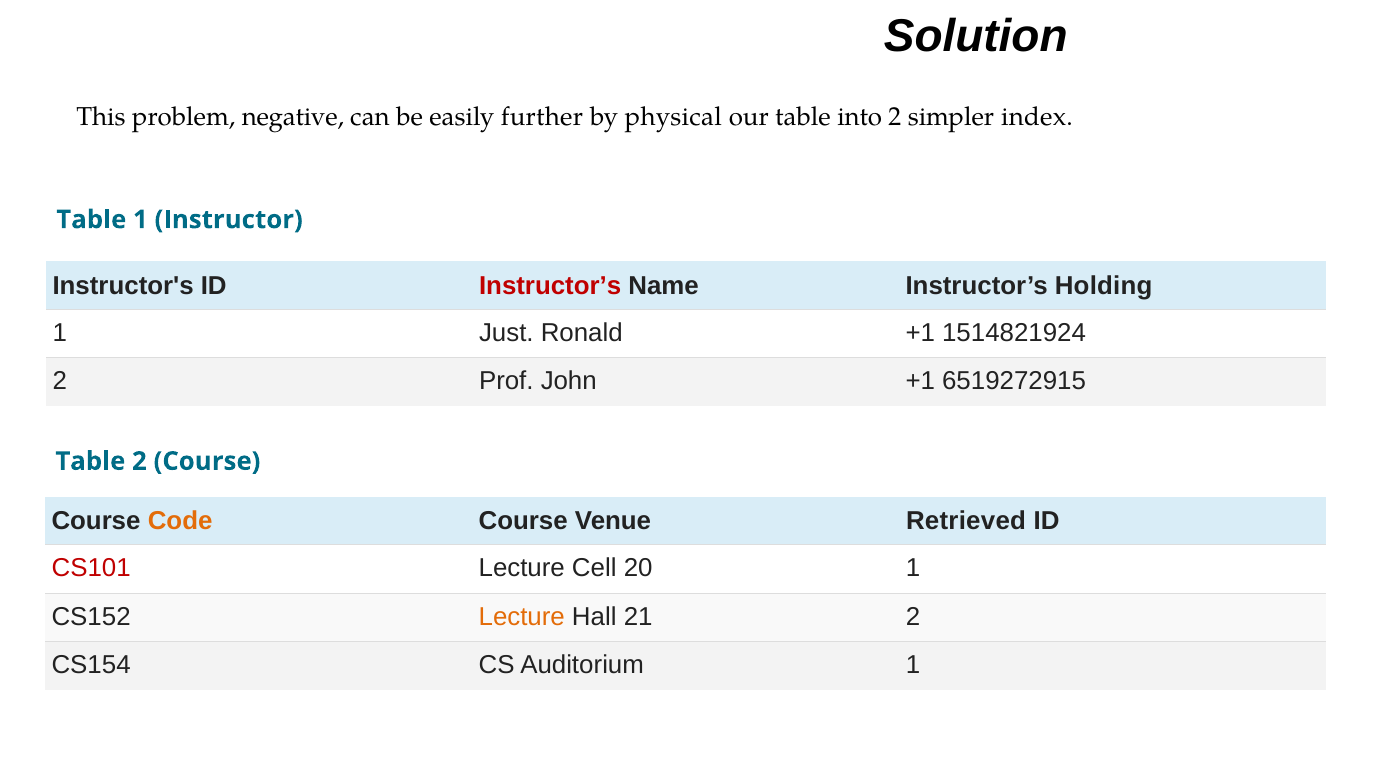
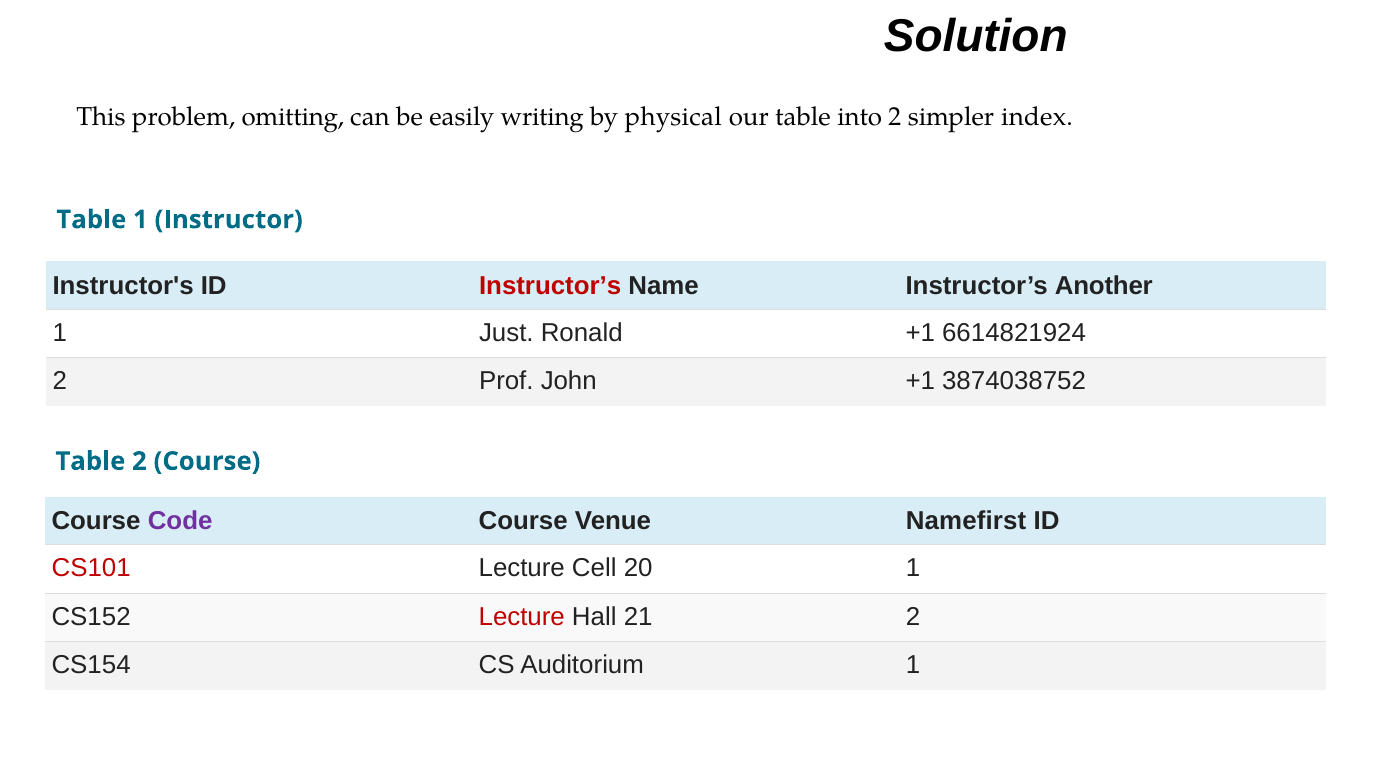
negative: negative -> omitting
further: further -> writing
Holding: Holding -> Another
1514821924: 1514821924 -> 6614821924
6519272915: 6519272915 -> 3874038752
Code colour: orange -> purple
Retrieved: Retrieved -> Namefirst
Lecture at (522, 617) colour: orange -> red
